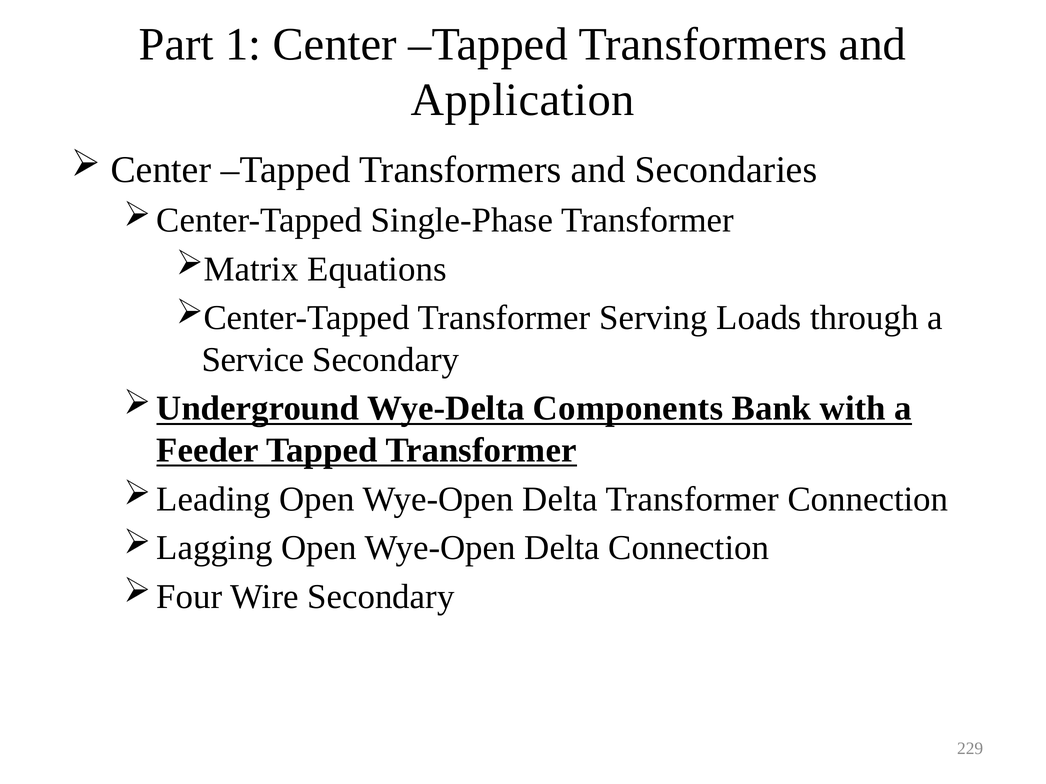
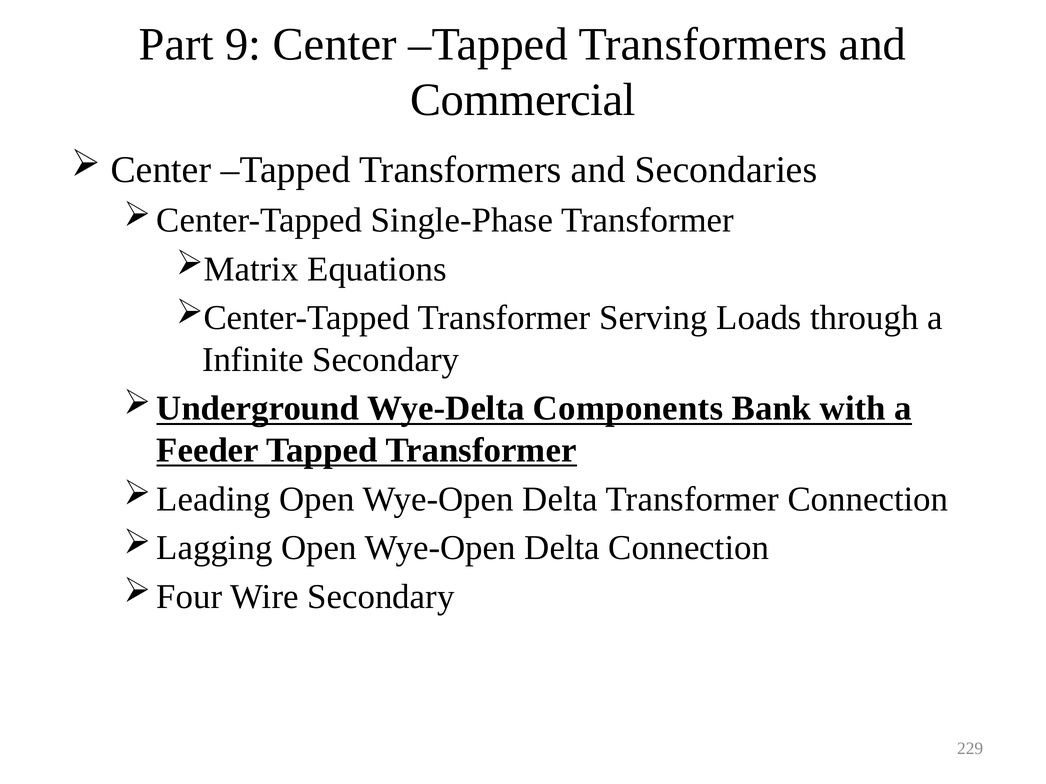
1: 1 -> 9
Application: Application -> Commercial
Service: Service -> Infinite
